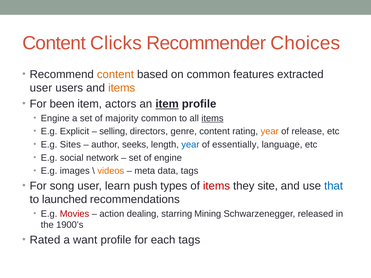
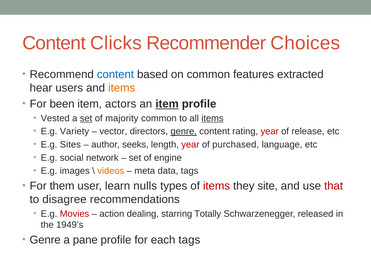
content at (115, 74) colour: orange -> blue
user at (41, 88): user -> hear
Engine at (55, 118): Engine -> Vested
set at (86, 118) underline: none -> present
Explicit: Explicit -> Variety
selling: selling -> vector
genre at (184, 132) underline: none -> present
year at (270, 132) colour: orange -> red
year at (190, 145) colour: blue -> red
essentially: essentially -> purchased
song: song -> them
push: push -> nulls
that colour: blue -> red
launched: launched -> disagree
Mining: Mining -> Totally
1900’s: 1900’s -> 1949’s
Rated at (45, 240): Rated -> Genre
want: want -> pane
